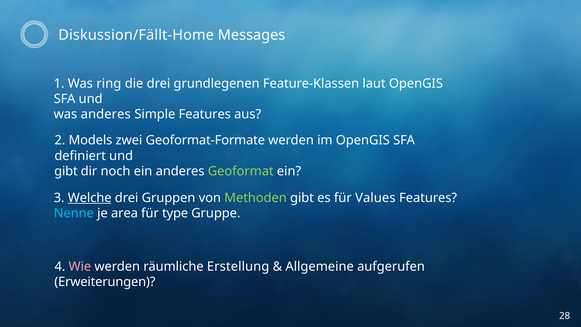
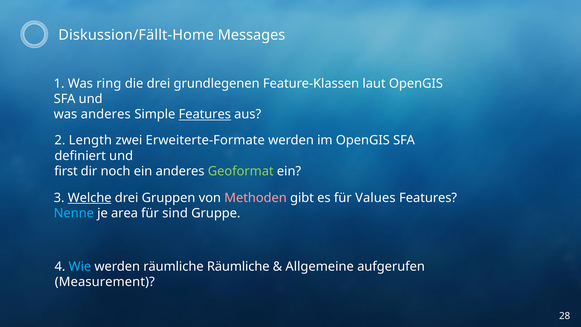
Features at (205, 114) underline: none -> present
Models: Models -> Length
Geoformat-Formate: Geoformat-Formate -> Erweiterte-Formate
gibt at (66, 171): gibt -> first
Methoden colour: light green -> pink
type: type -> sind
Wie colour: pink -> light blue
räumliche Erstellung: Erstellung -> Räumliche
Erweiterungen: Erweiterungen -> Measurement
